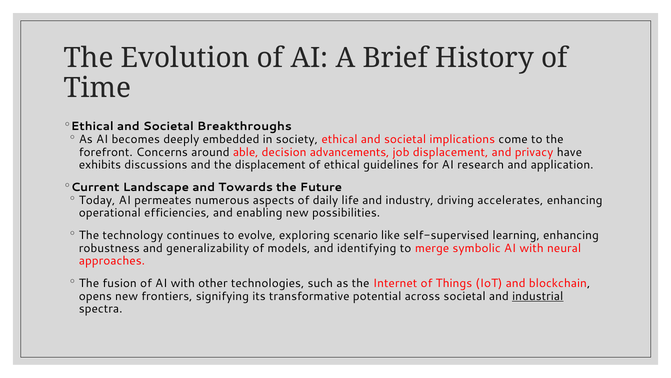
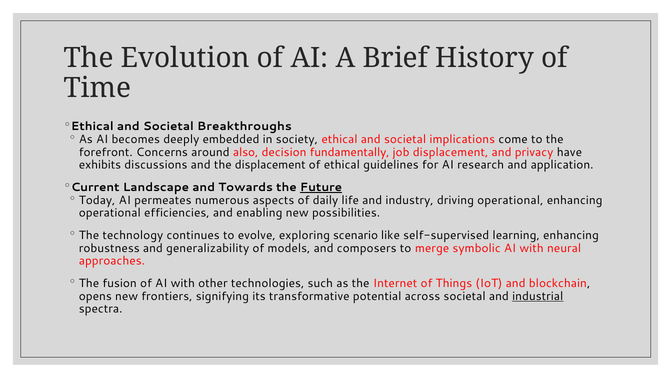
able: able -> also
advancements: advancements -> fundamentally
Future underline: none -> present
driving accelerates: accelerates -> operational
identifying: identifying -> composers
